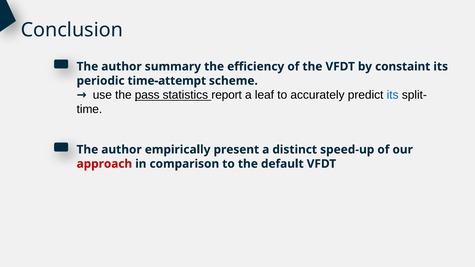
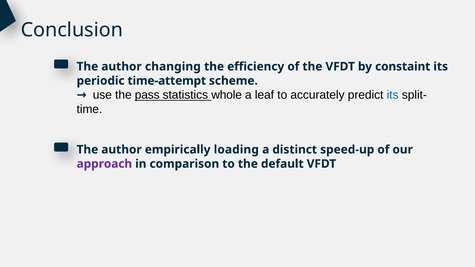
summary: summary -> changing
report: report -> whole
present: present -> loading
approach colour: red -> purple
